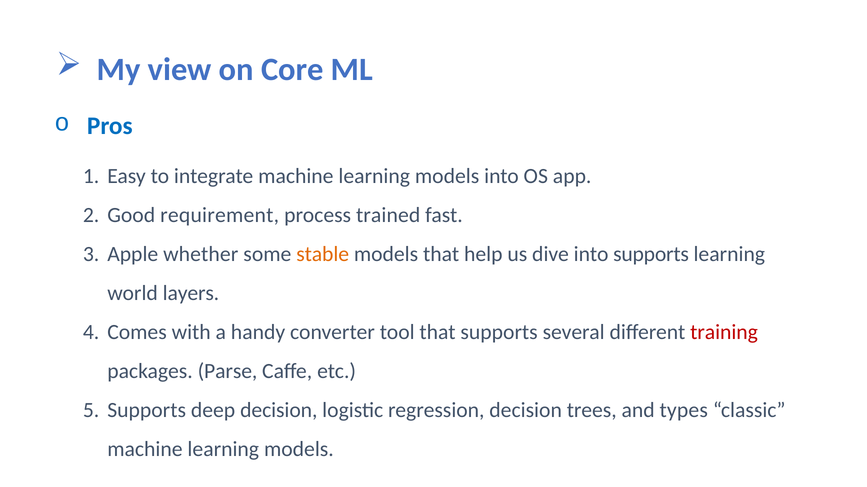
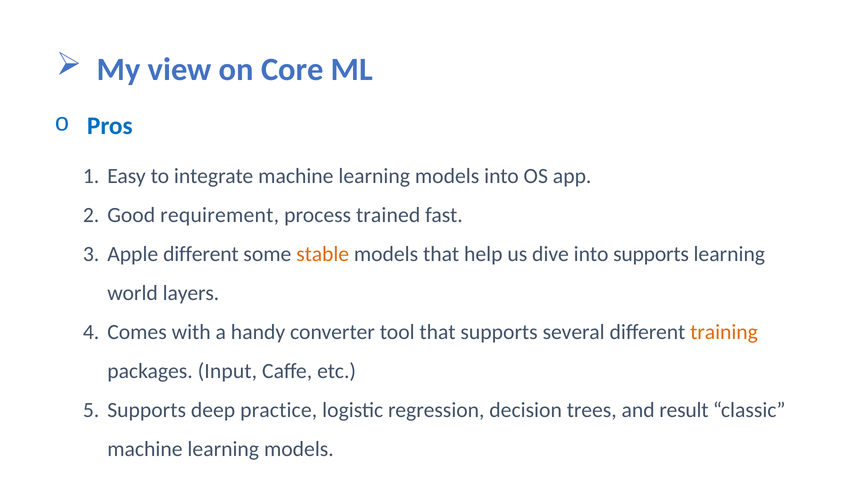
Apple whether: whether -> different
training colour: red -> orange
Parse: Parse -> Input
deep decision: decision -> practice
types: types -> result
